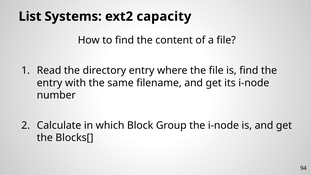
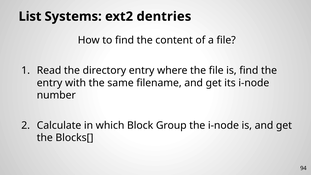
capacity: capacity -> dentries
